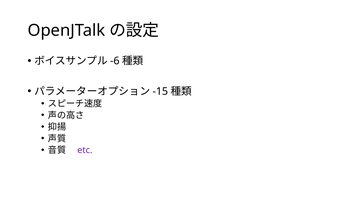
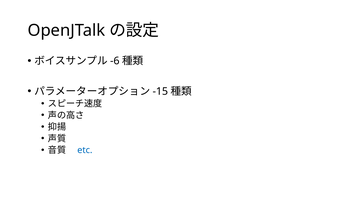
etc colour: purple -> blue
